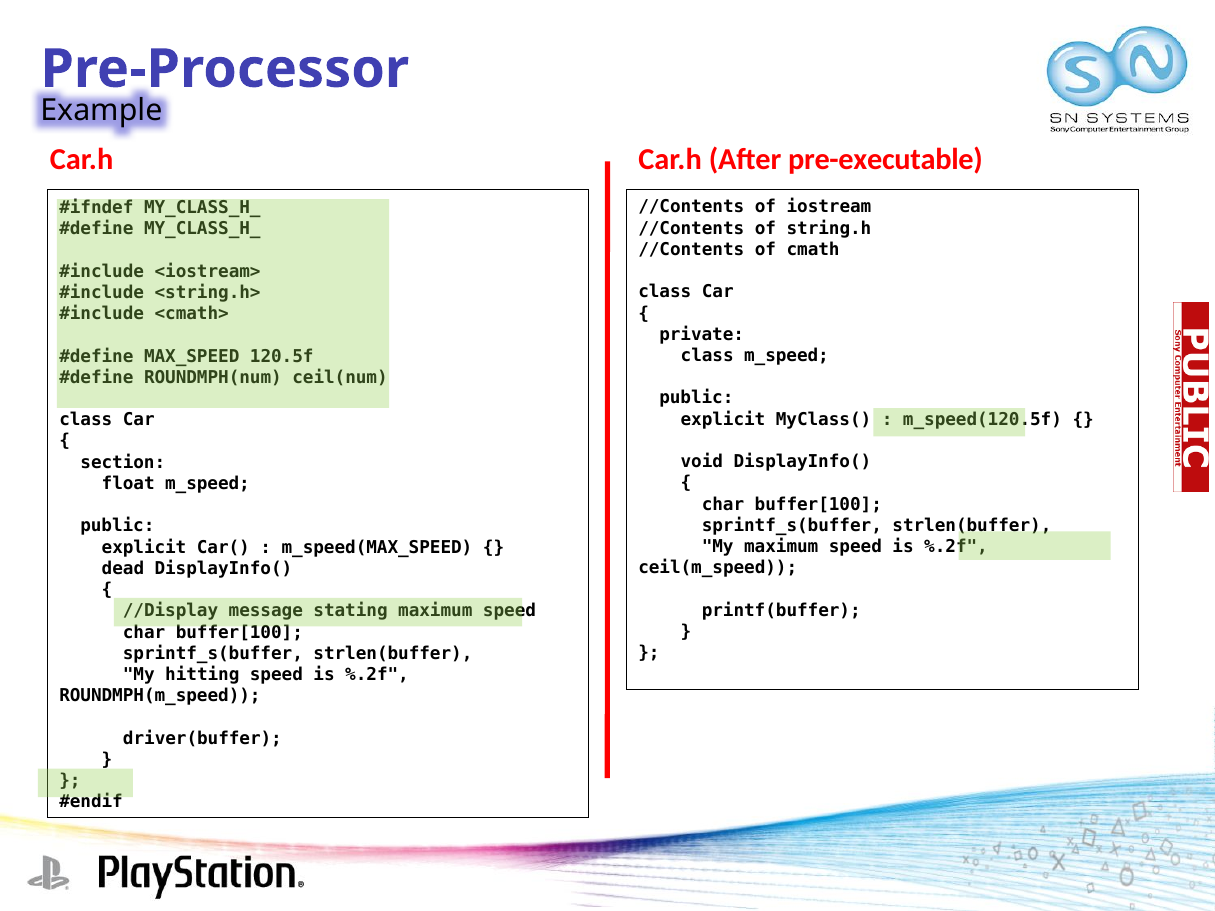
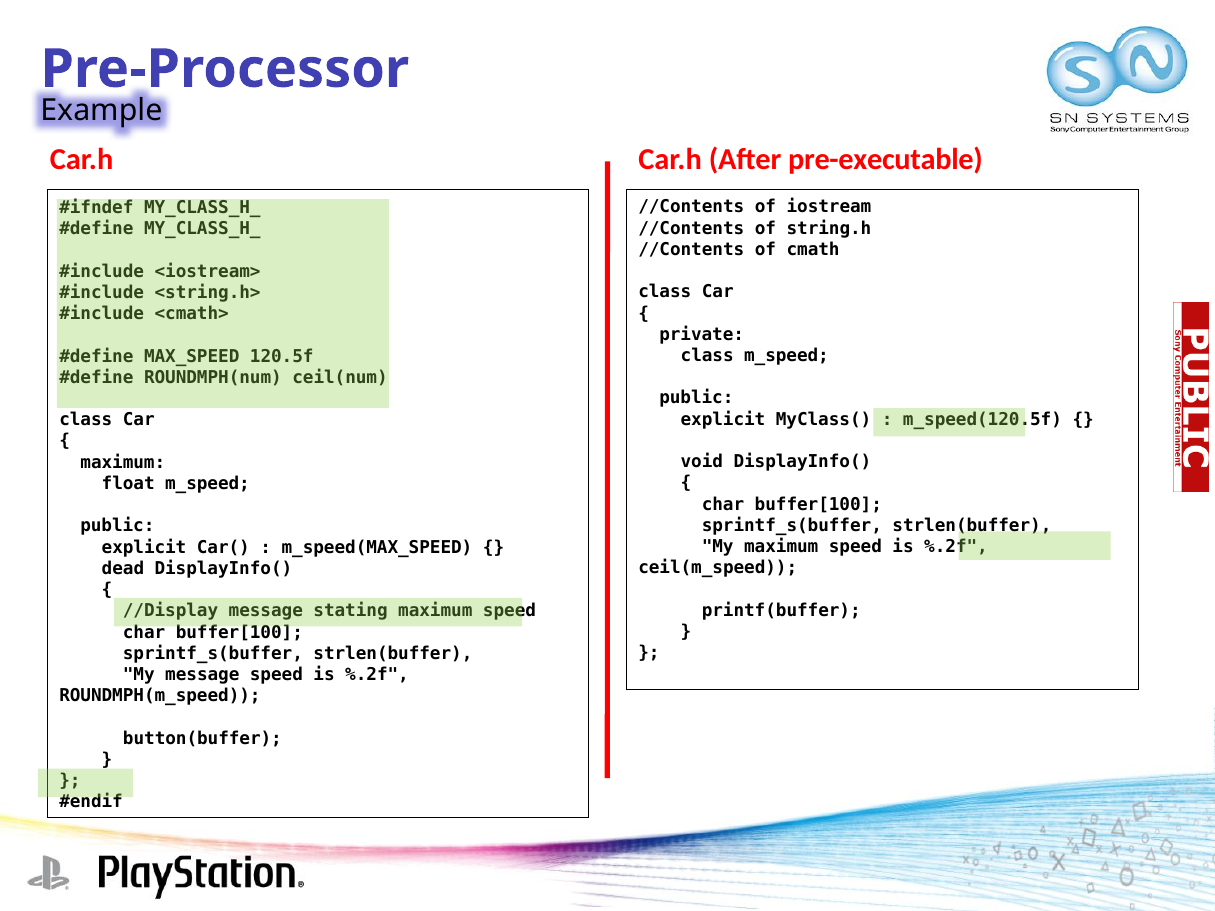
section at (123, 463): section -> maximum
My hitting: hitting -> message
driver(buffer: driver(buffer -> button(buffer
